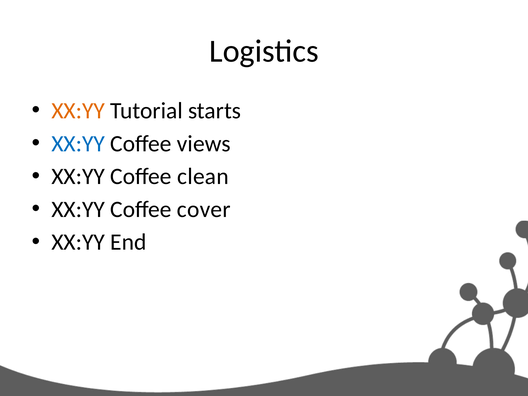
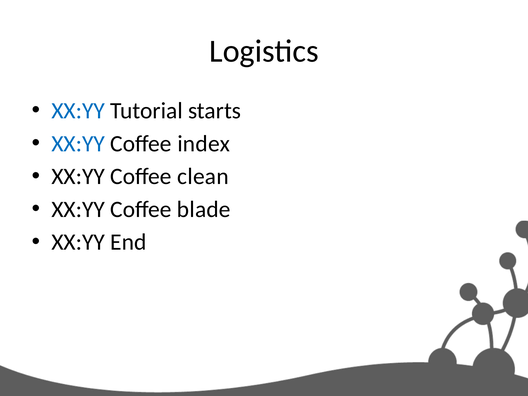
XX:YY at (78, 111) colour: orange -> blue
views: views -> index
cover: cover -> blade
